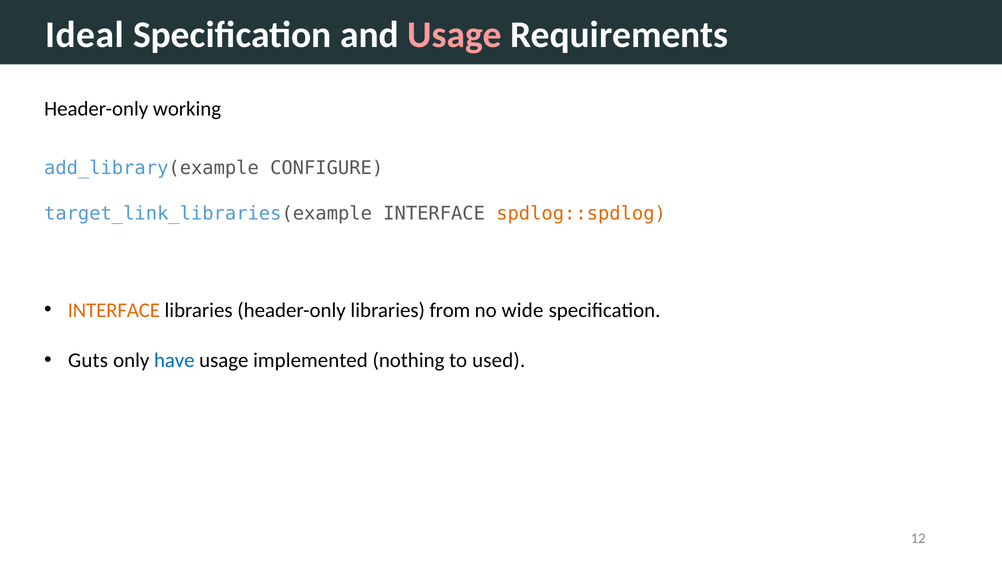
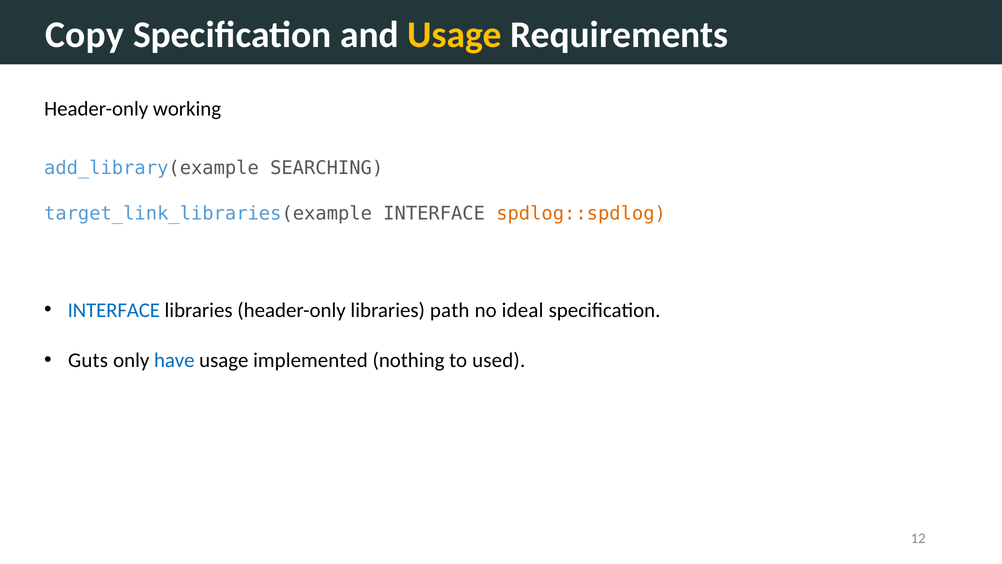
Ideal: Ideal -> Copy
Usage at (455, 35) colour: pink -> yellow
CONFIGURE: CONFIGURE -> SEARCHING
INTERFACE at (114, 310) colour: orange -> blue
from: from -> path
wide: wide -> ideal
